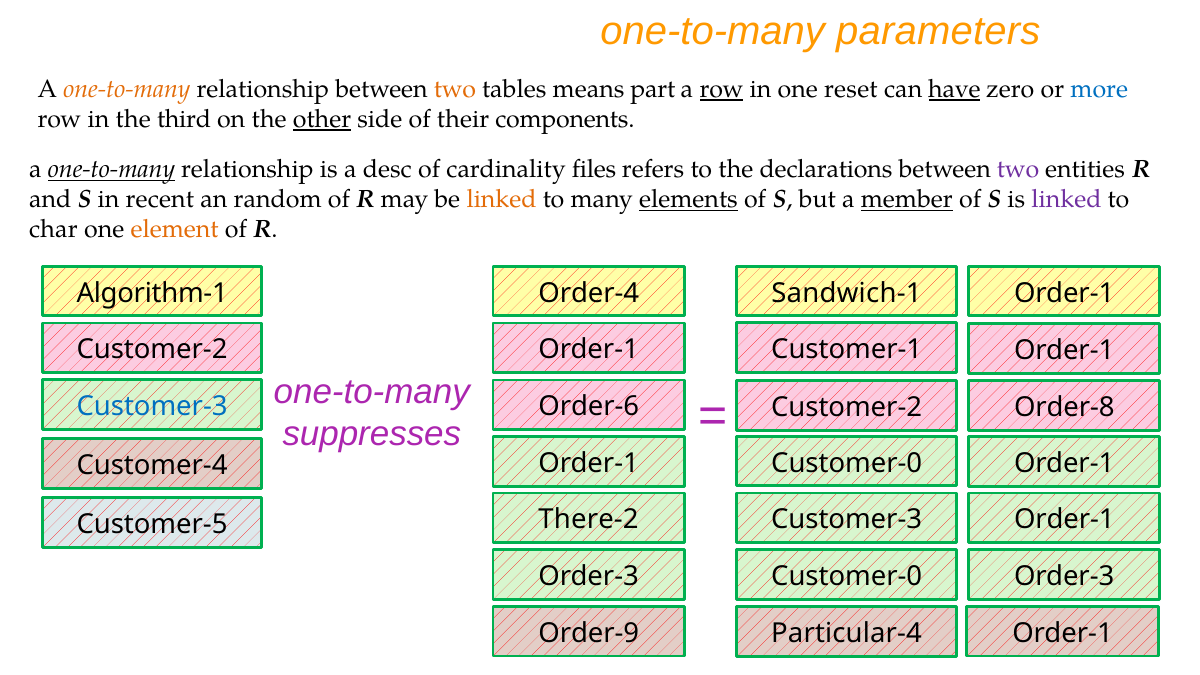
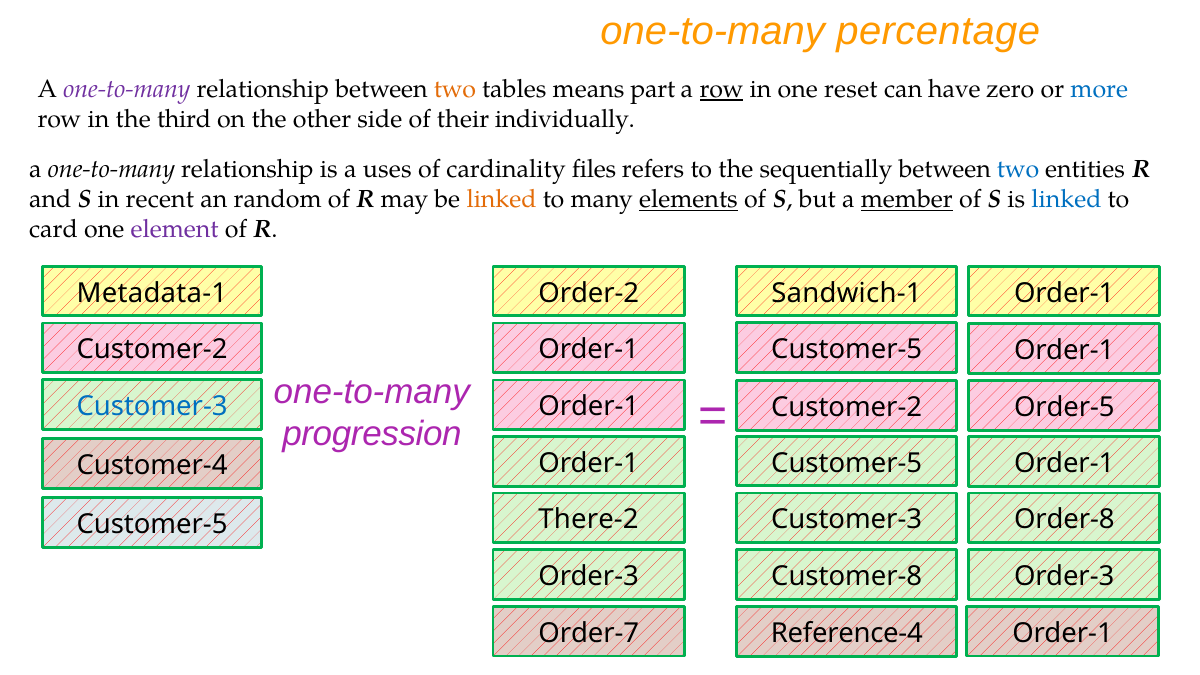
parameters: parameters -> percentage
one-to-many at (127, 89) colour: orange -> purple
have underline: present -> none
other underline: present -> none
components: components -> individually
one-to-many at (111, 170) underline: present -> none
desc: desc -> uses
declarations: declarations -> sequentially
two at (1018, 170) colour: purple -> blue
linked at (1067, 200) colour: purple -> blue
char: char -> card
element colour: orange -> purple
Algorithm-1: Algorithm-1 -> Metadata-1
Order-4: Order-4 -> Order-2
Customer-1 at (847, 349): Customer-1 -> Customer-5
Order-6 at (589, 407): Order-6 -> Order-1
Order-8: Order-8 -> Order-5
suppresses: suppresses -> progression
Customer-0 at (847, 463): Customer-0 -> Customer-5
Order-1 at (1064, 520): Order-1 -> Order-8
Customer-0 at (847, 576): Customer-0 -> Customer-8
Order-9: Order-9 -> Order-7
Particular-4: Particular-4 -> Reference-4
